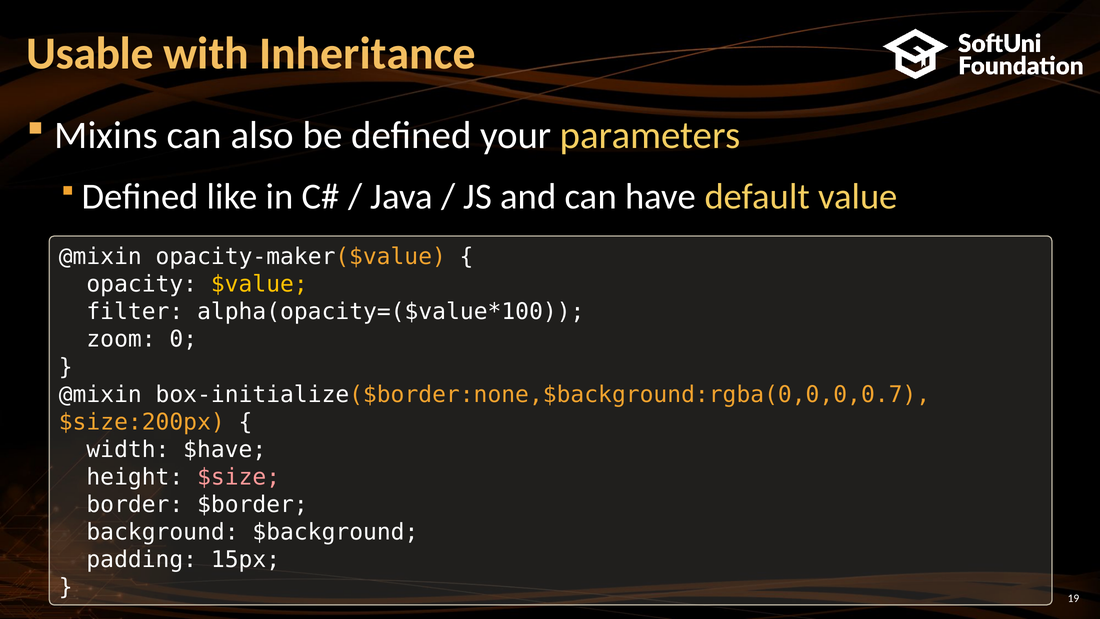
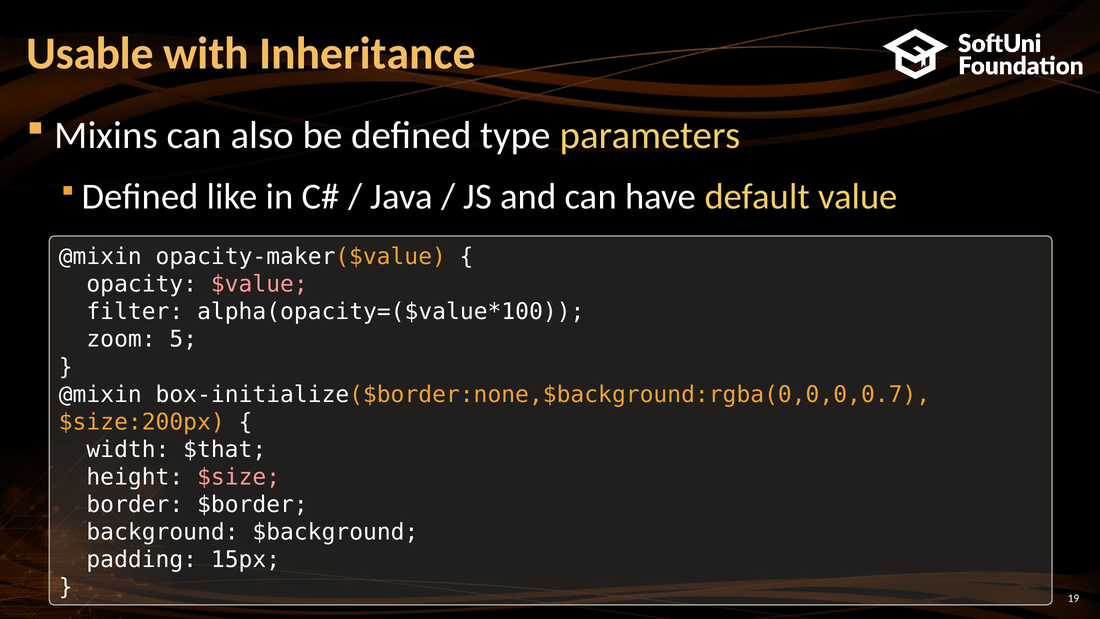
your: your -> type
$value colour: yellow -> pink
0: 0 -> 5
$have: $have -> $that
